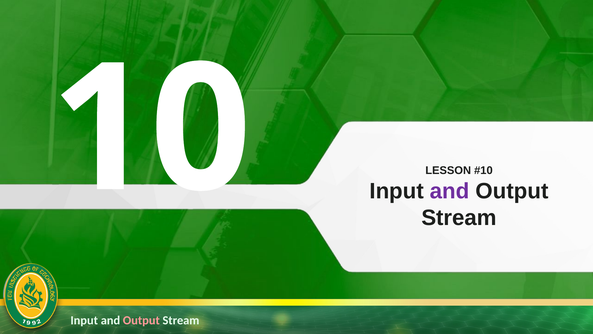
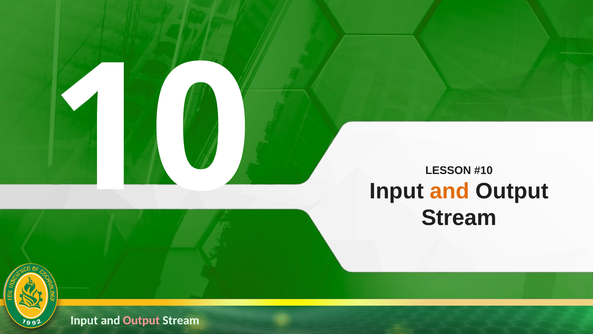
and at (450, 191) colour: purple -> orange
